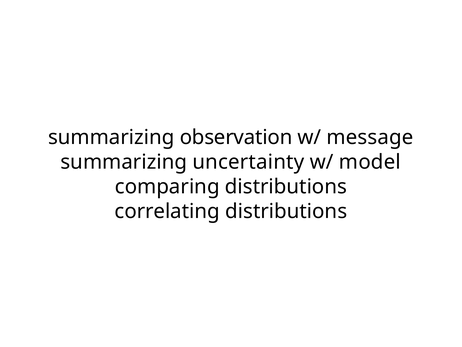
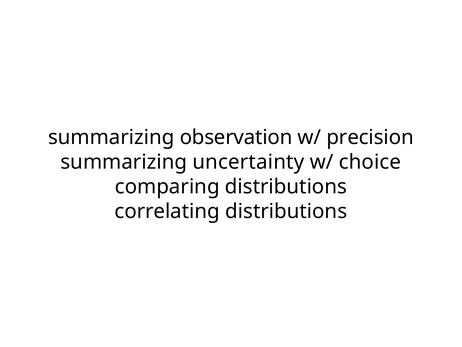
message: message -> precision
model: model -> choice
